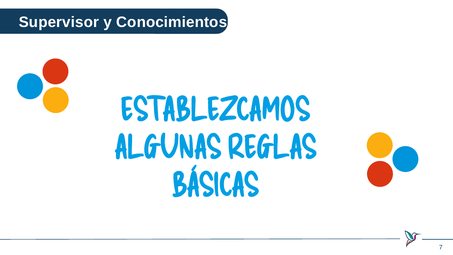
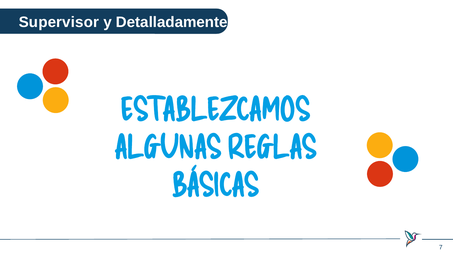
Conocimientos: Conocimientos -> Detalladamente
